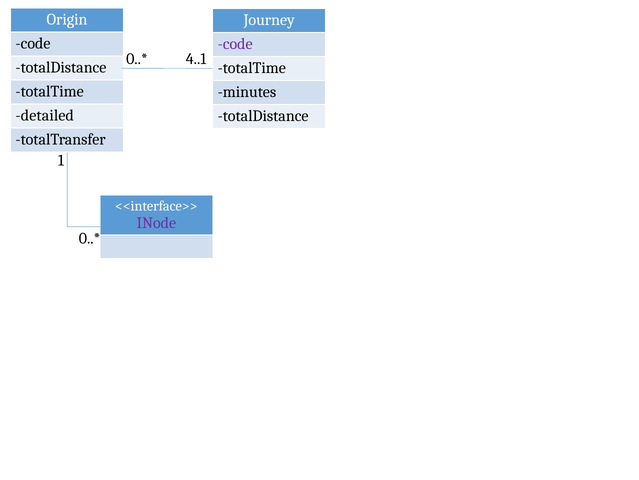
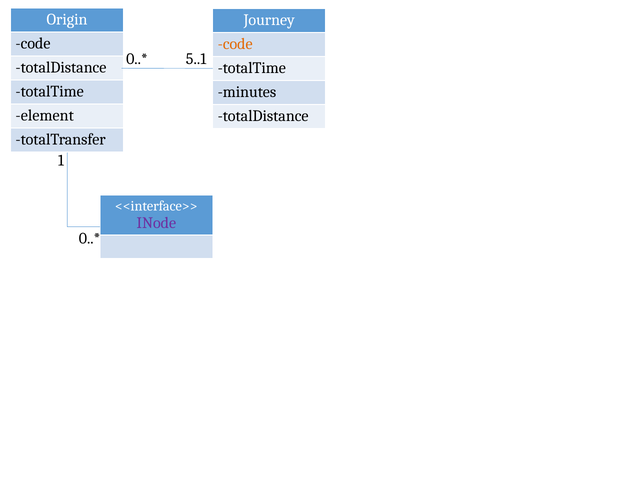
code at (235, 44) colour: purple -> orange
4..1: 4..1 -> 5..1
detailed: detailed -> element
